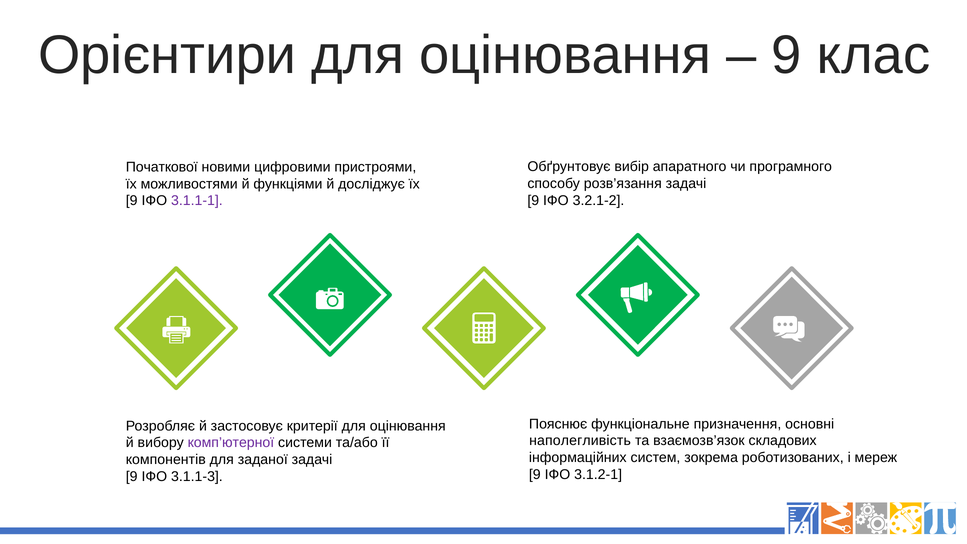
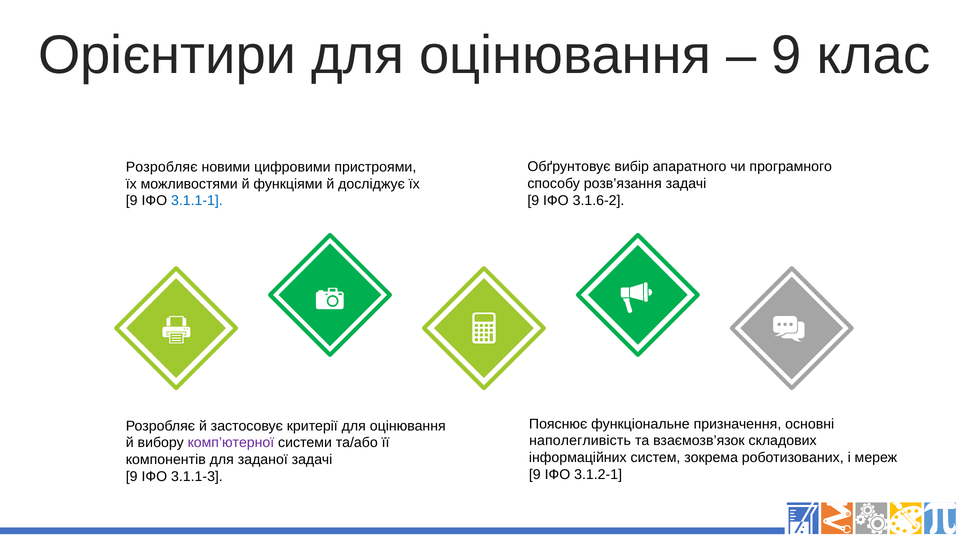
Початкової at (162, 167): Початкової -> Розробляє
3.2.1-2: 3.2.1-2 -> 3.1.6-2
3.1.1-1 colour: purple -> blue
